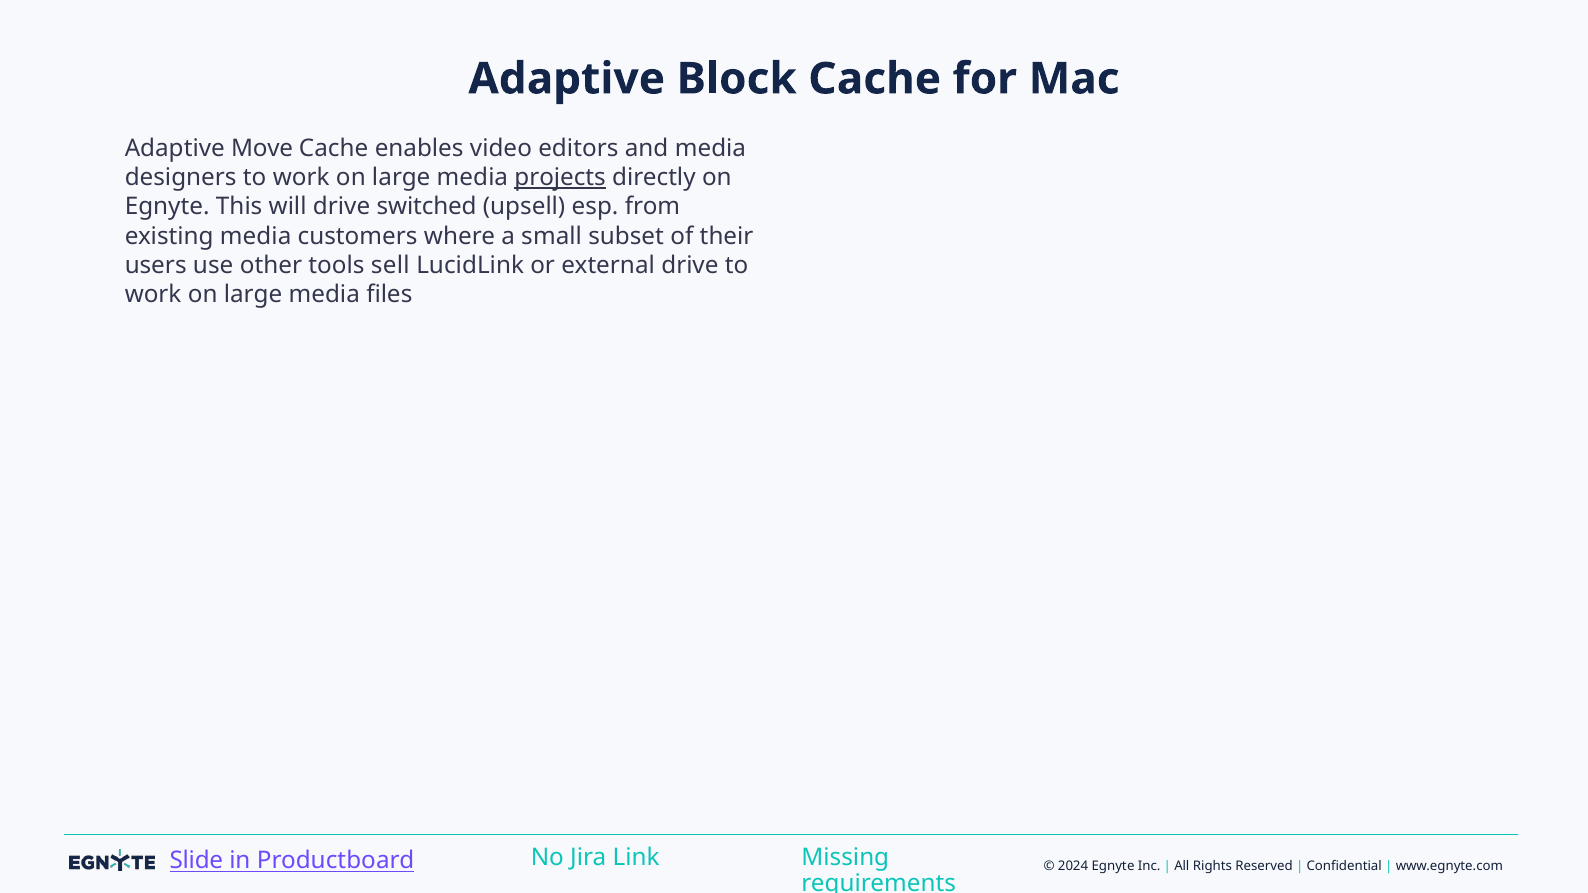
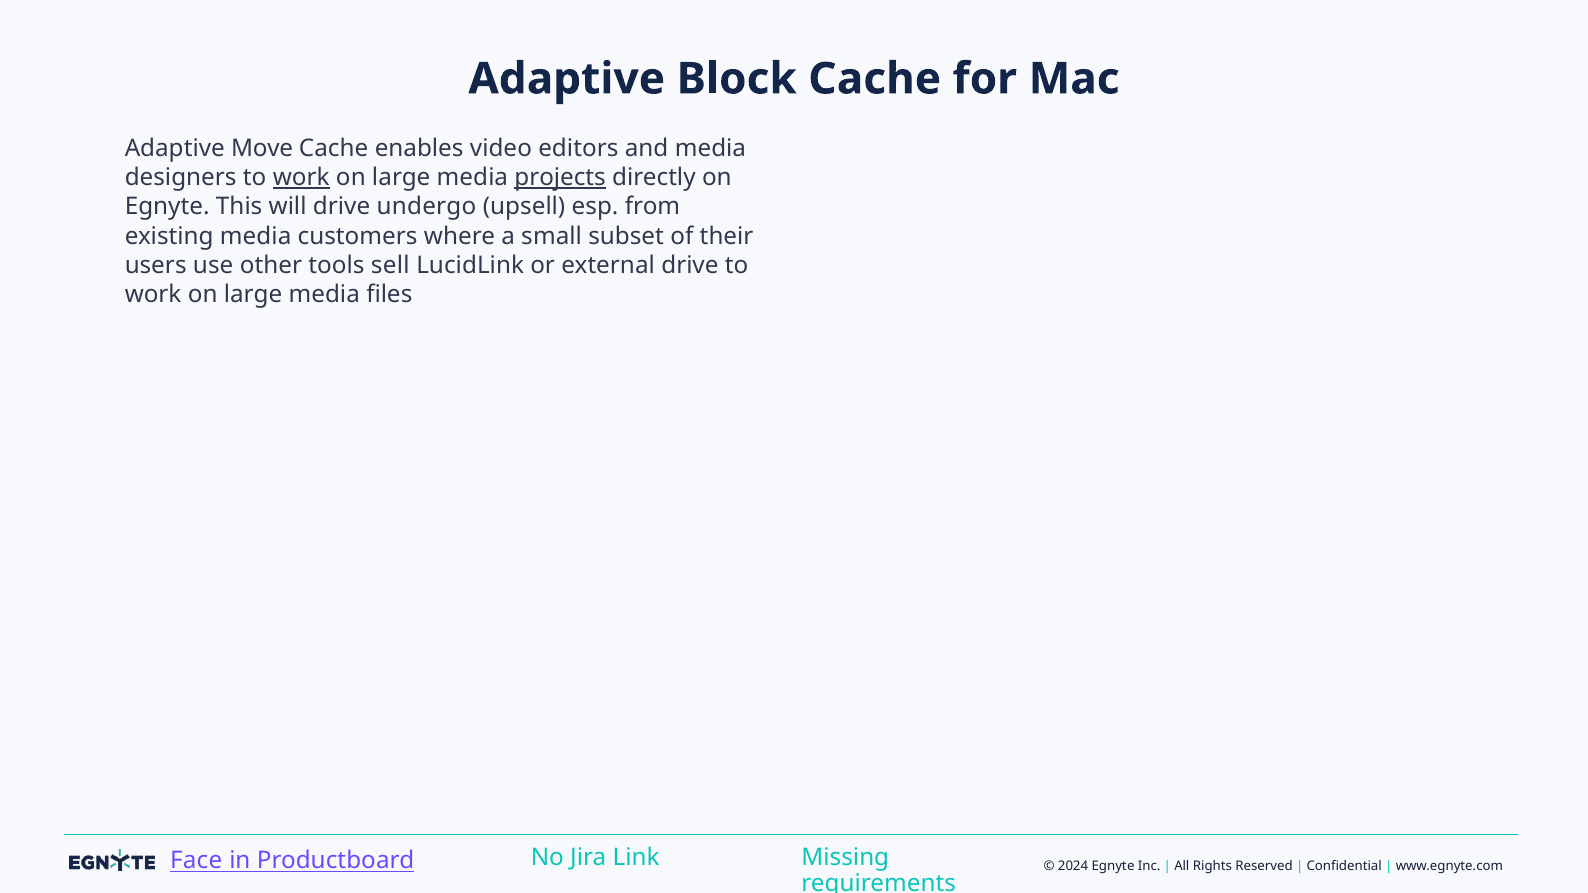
work at (301, 178) underline: none -> present
switched: switched -> undergo
Slide: Slide -> Face
